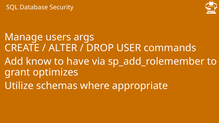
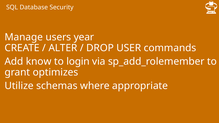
args: args -> year
have: have -> login
